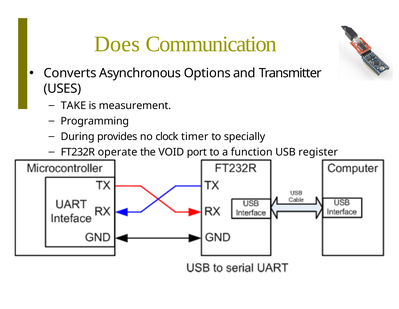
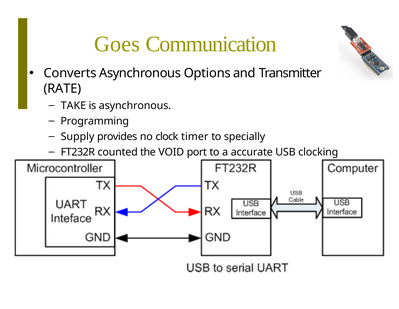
Does: Does -> Goes
USES: USES -> RATE
is measurement: measurement -> asynchronous
During: During -> Supply
operate: operate -> counted
function: function -> accurate
register: register -> clocking
